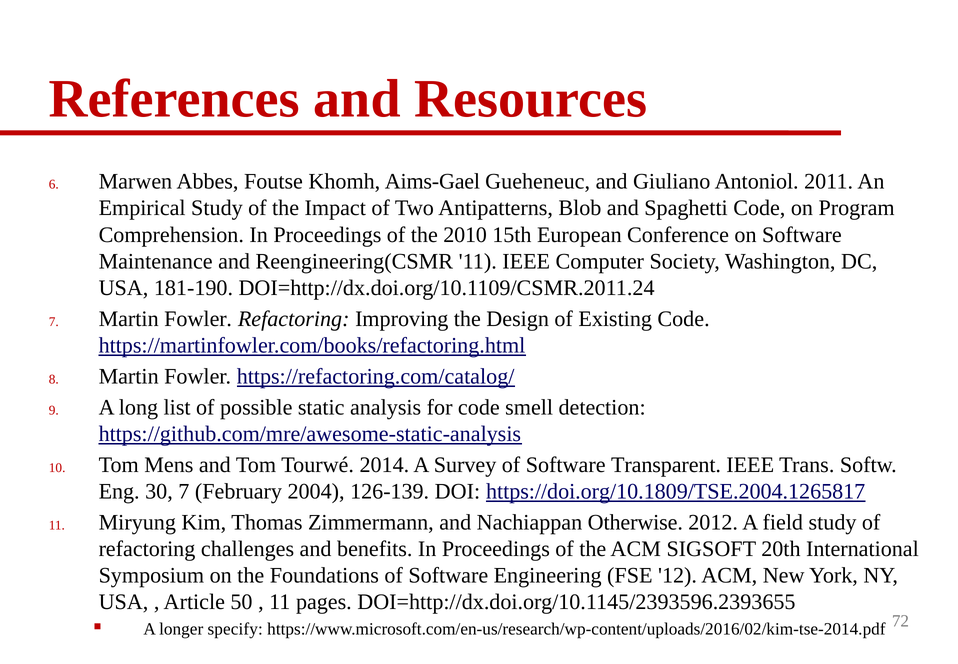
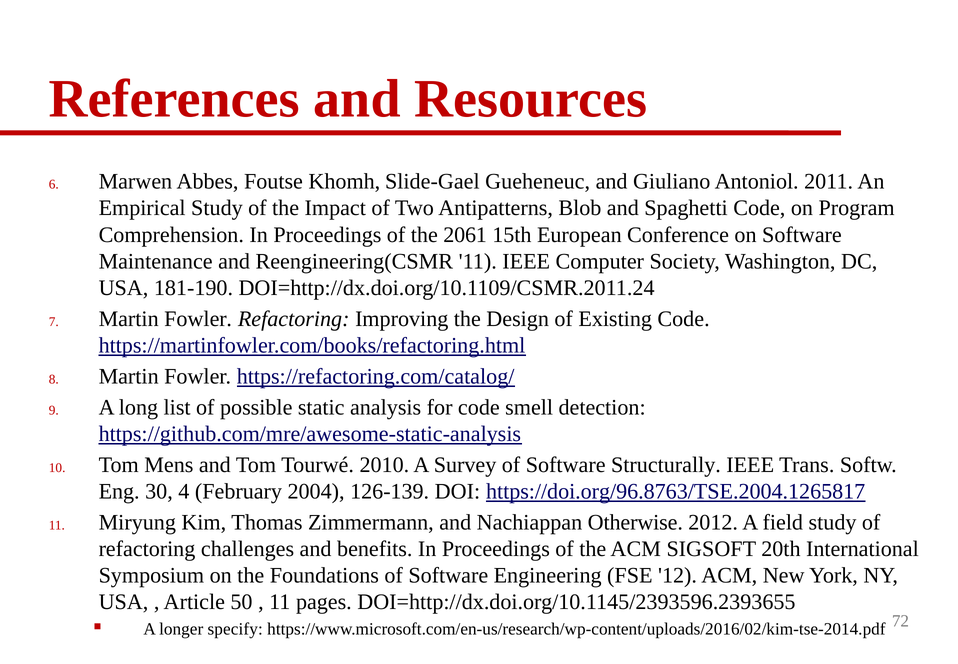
Aims-Gael: Aims-Gael -> Slide-Gael
2010: 2010 -> 2061
2014: 2014 -> 2010
Transparent: Transparent -> Structurally
30 7: 7 -> 4
https://doi.org/10.1809/TSE.2004.1265817: https://doi.org/10.1809/TSE.2004.1265817 -> https://doi.org/96.8763/TSE.2004.1265817
